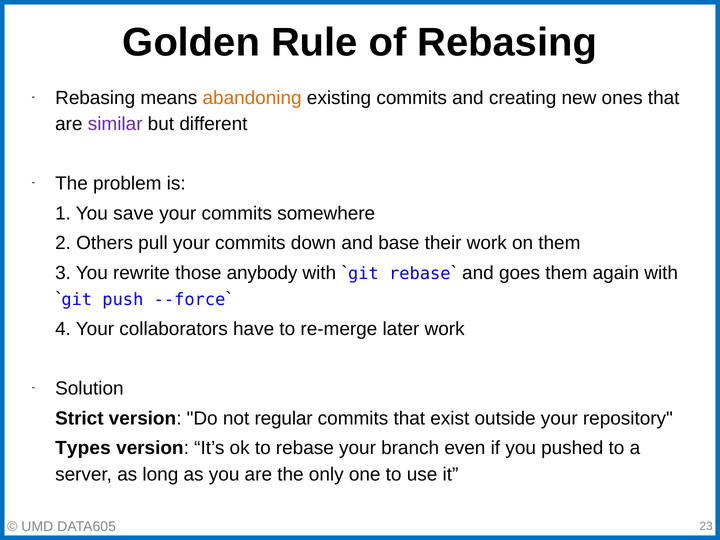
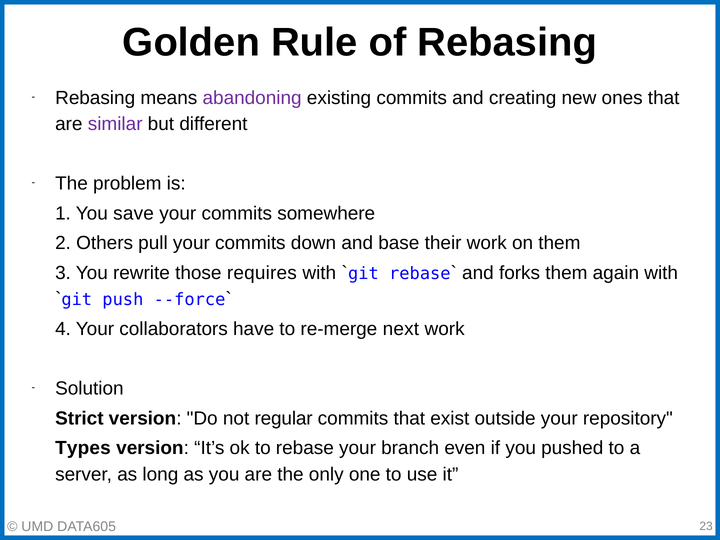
abandoning colour: orange -> purple
anybody: anybody -> requires
goes: goes -> forks
later: later -> next
